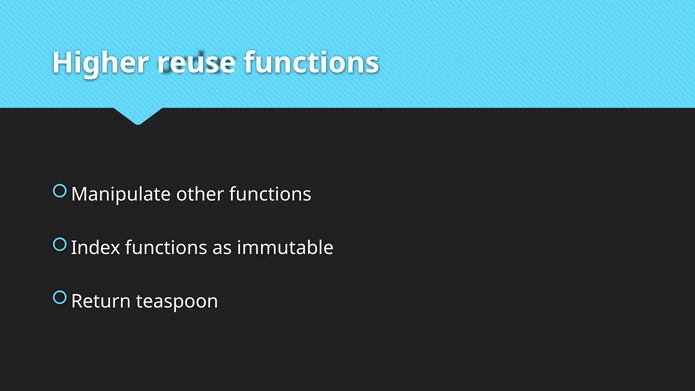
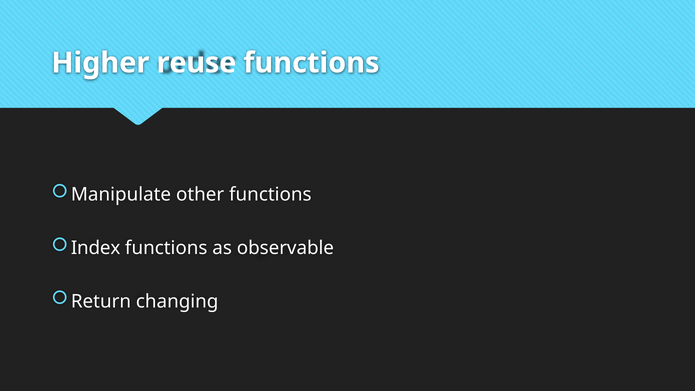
immutable: immutable -> observable
teaspoon: teaspoon -> changing
